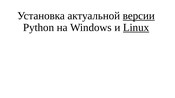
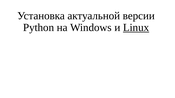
версии underline: present -> none
